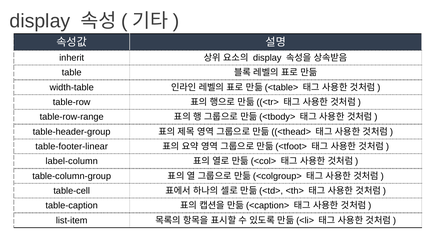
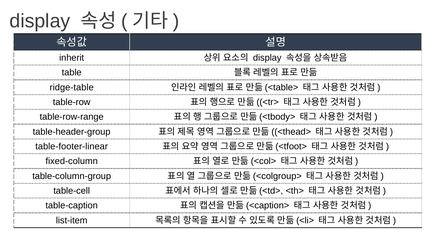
width-table: width-table -> ridge-table
label-column: label-column -> fixed-column
